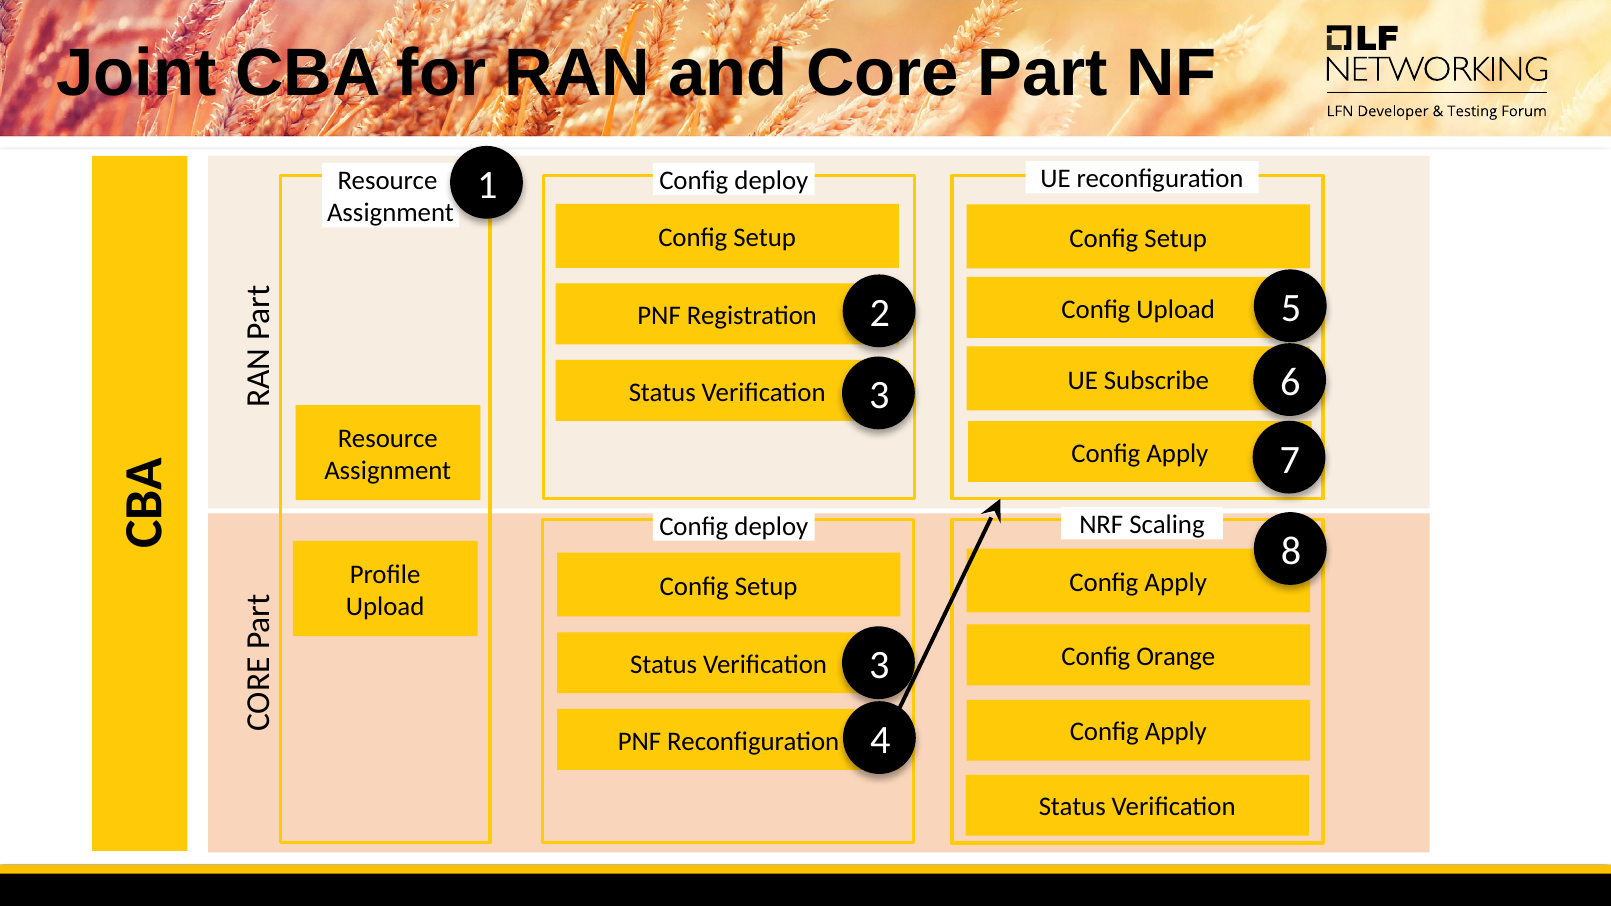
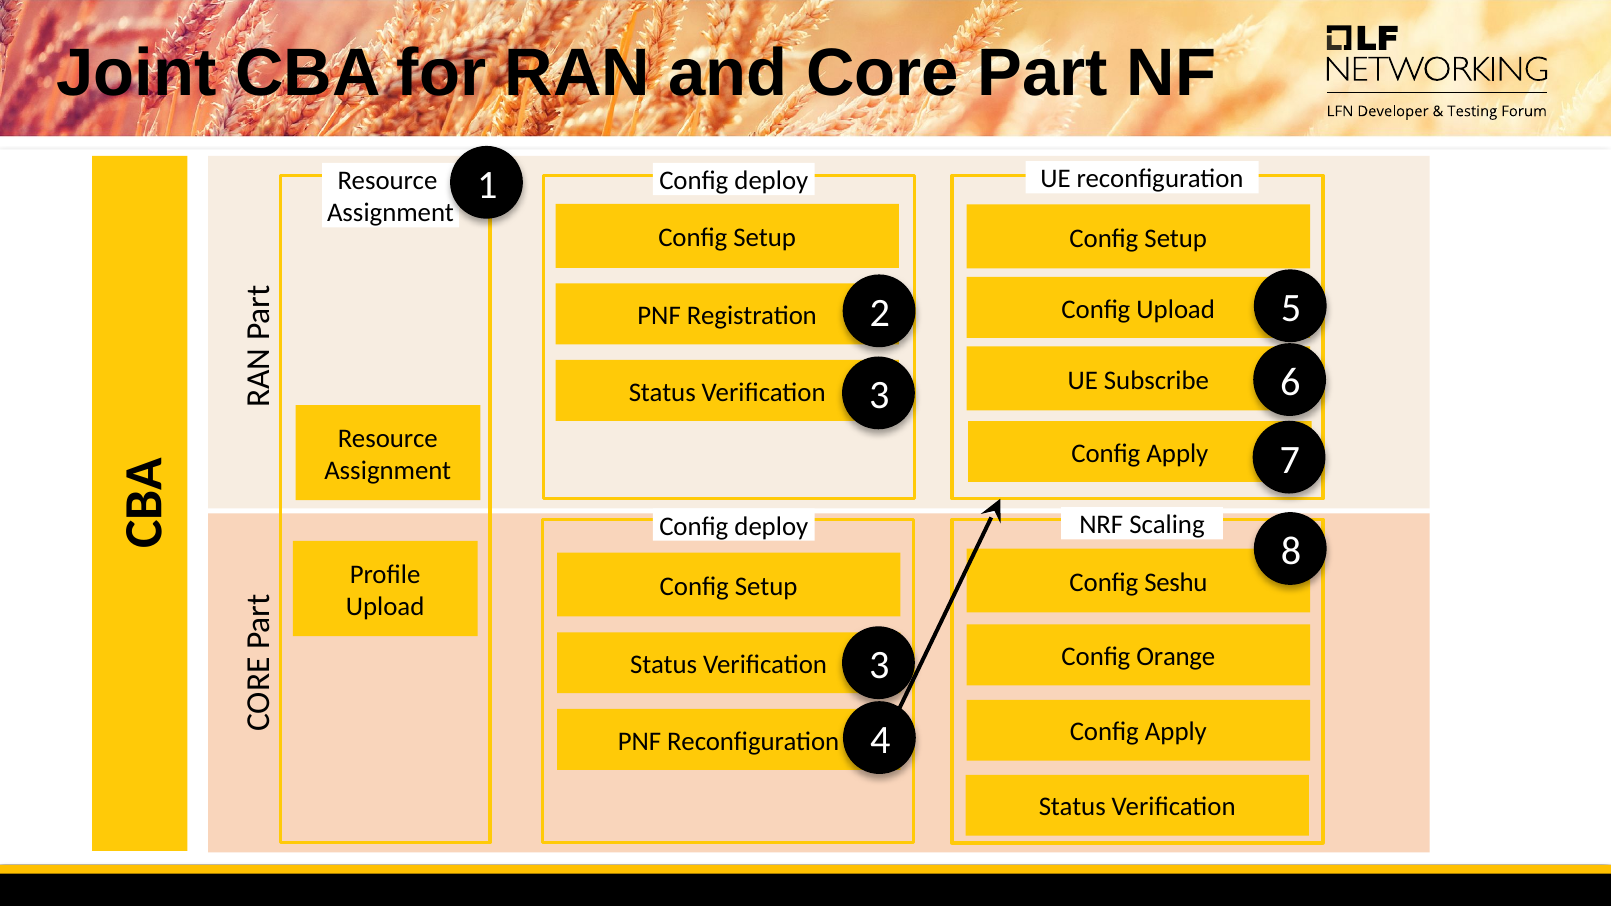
Apply at (1176, 583): Apply -> Seshu
